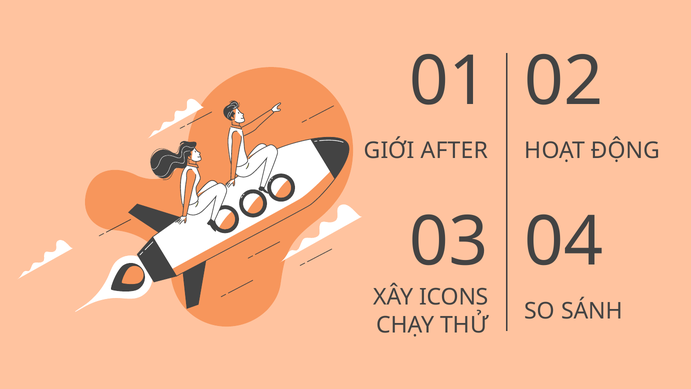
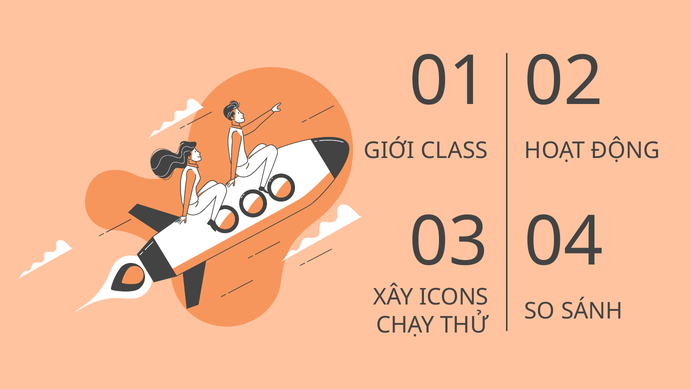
AFTER: AFTER -> CLASS
